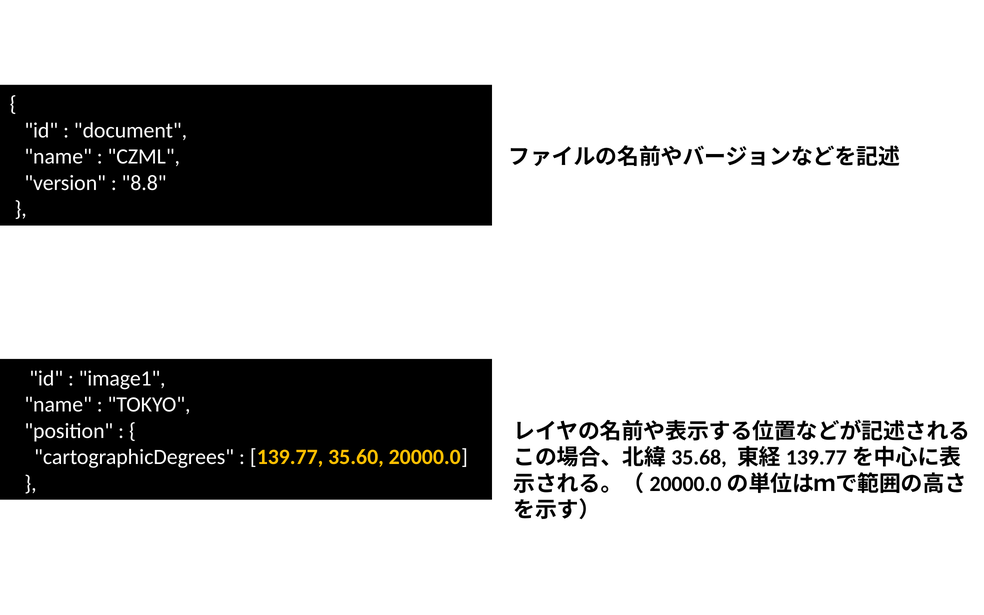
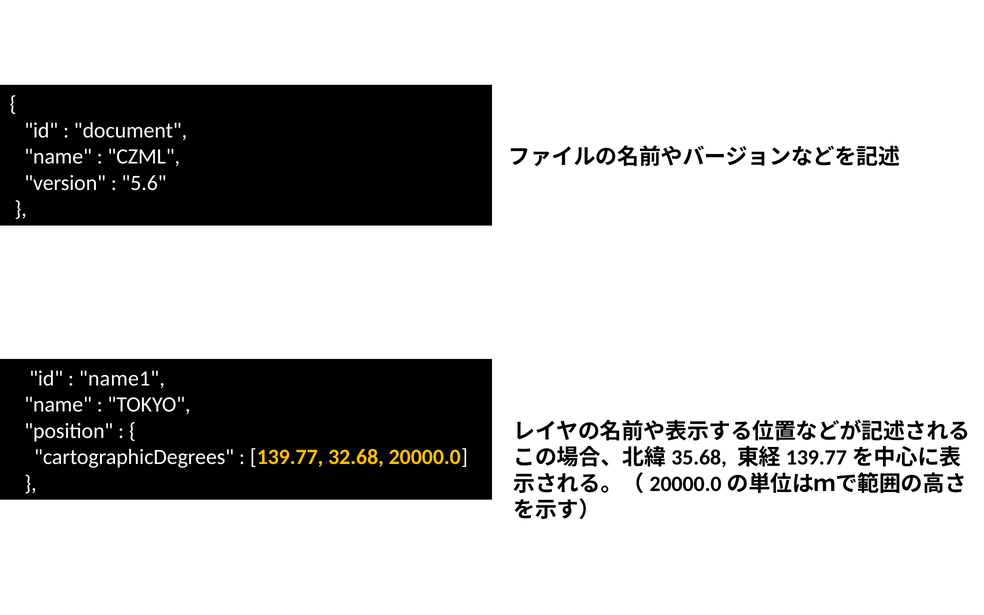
8.8: 8.8 -> 5.6
image1: image1 -> name1
35.60: 35.60 -> 32.68
